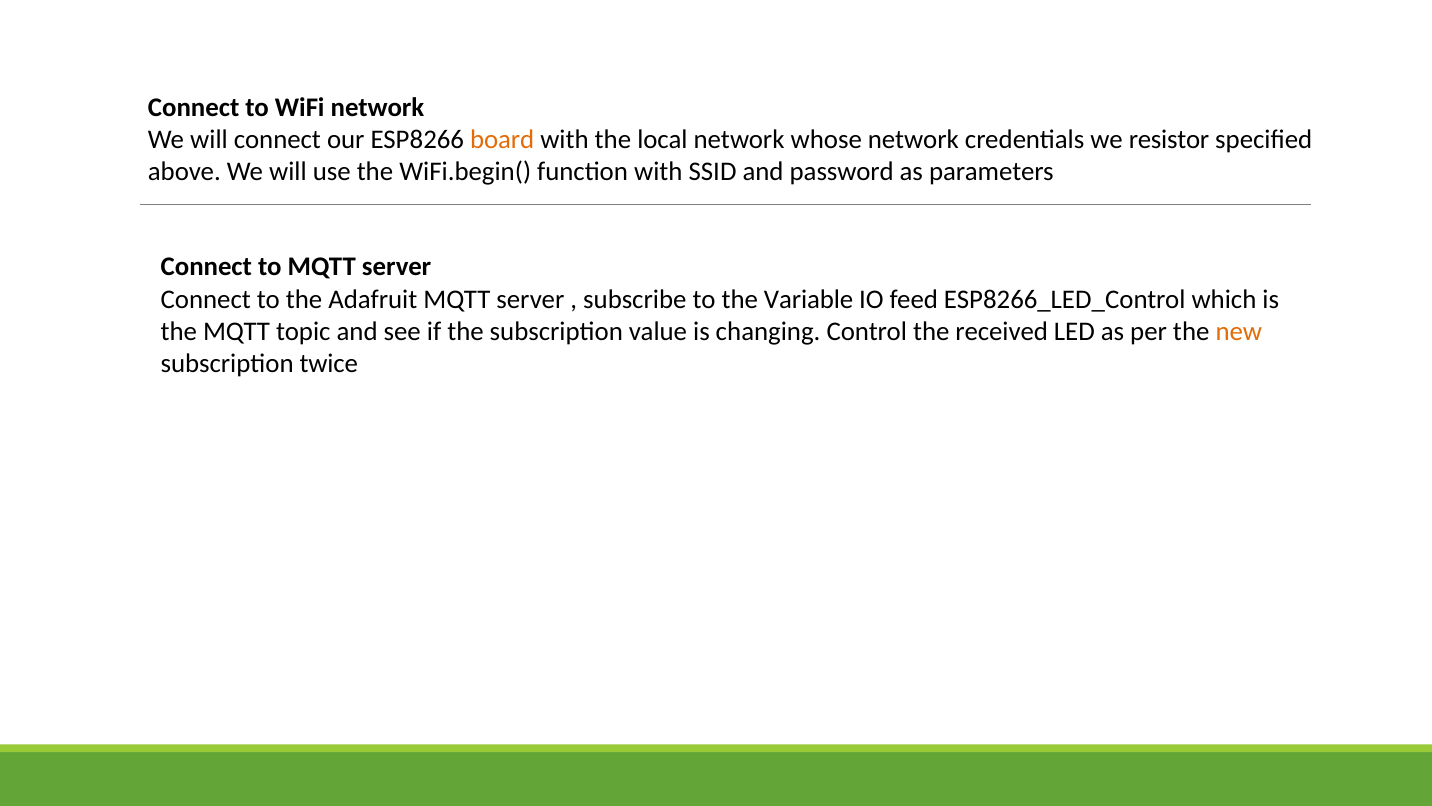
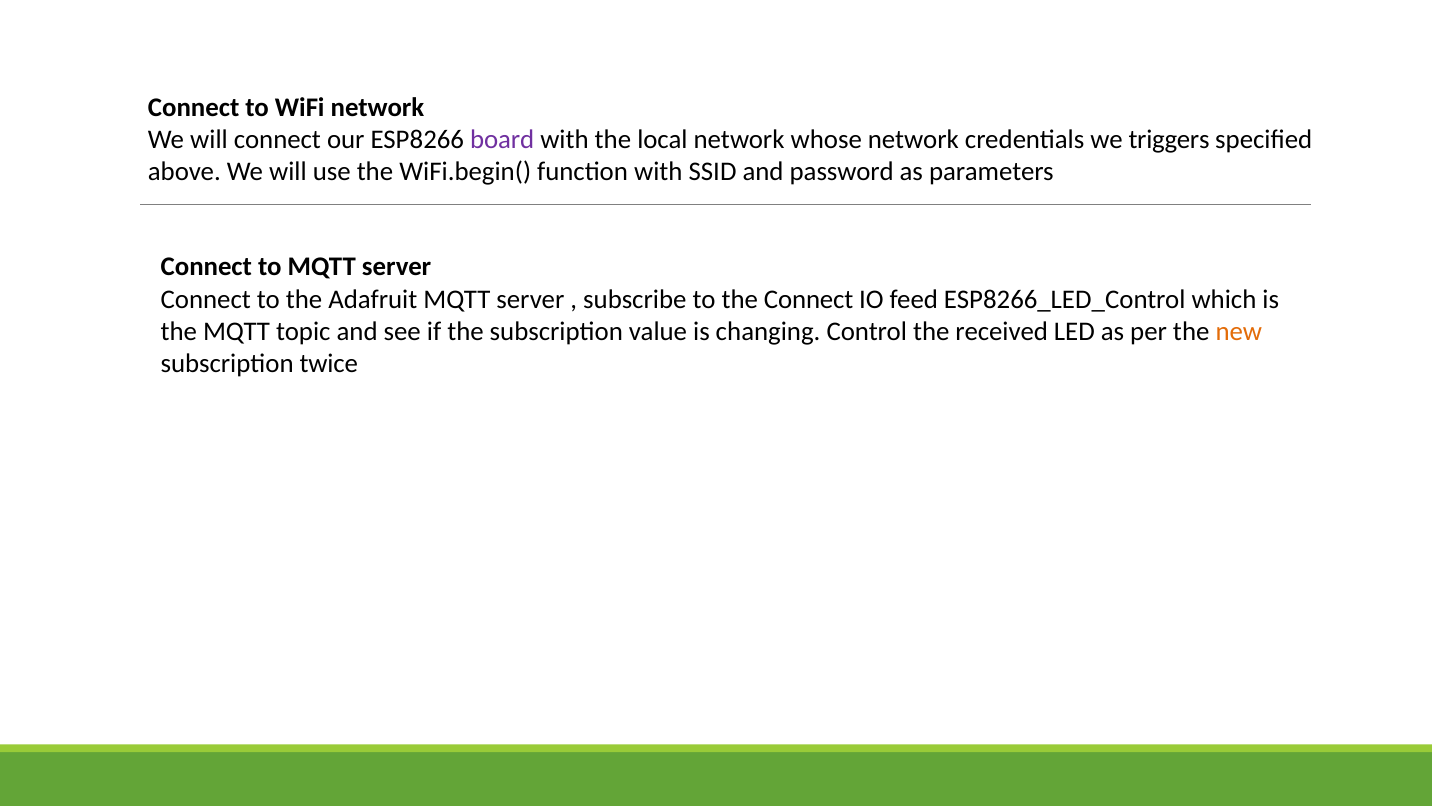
board colour: orange -> purple
resistor: resistor -> triggers
the Variable: Variable -> Connect
